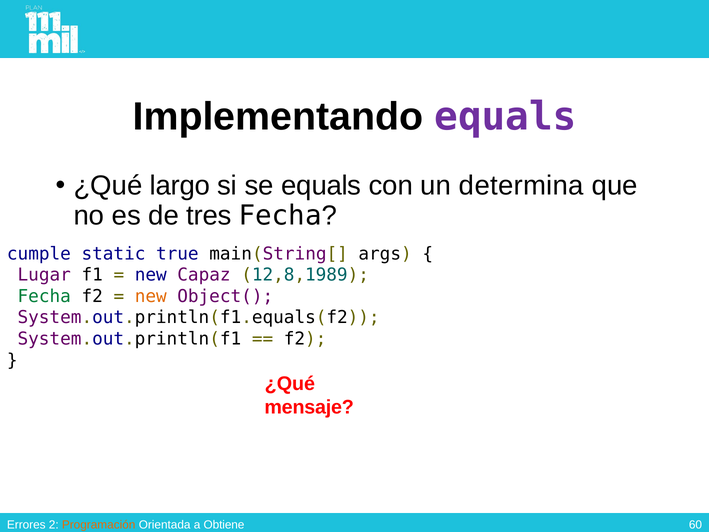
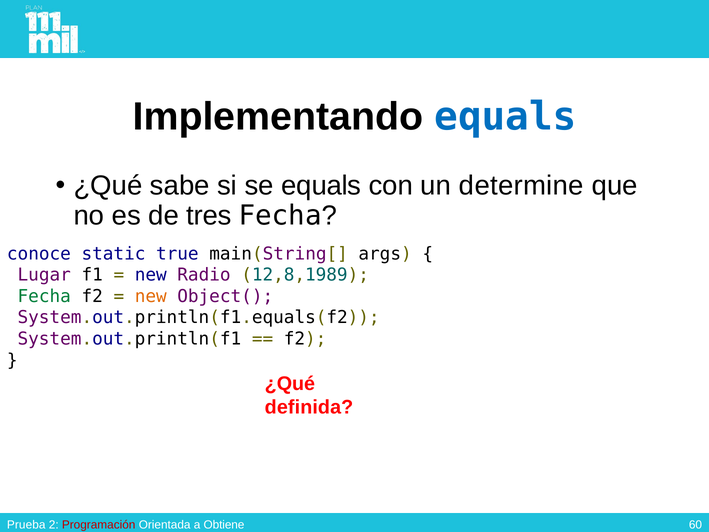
equals at (505, 117) colour: purple -> blue
largo: largo -> sabe
determina: determina -> determine
cumple: cumple -> conoce
Capaz: Capaz -> Radio
mensaje: mensaje -> definida
Errores: Errores -> Prueba
Programación colour: orange -> red
